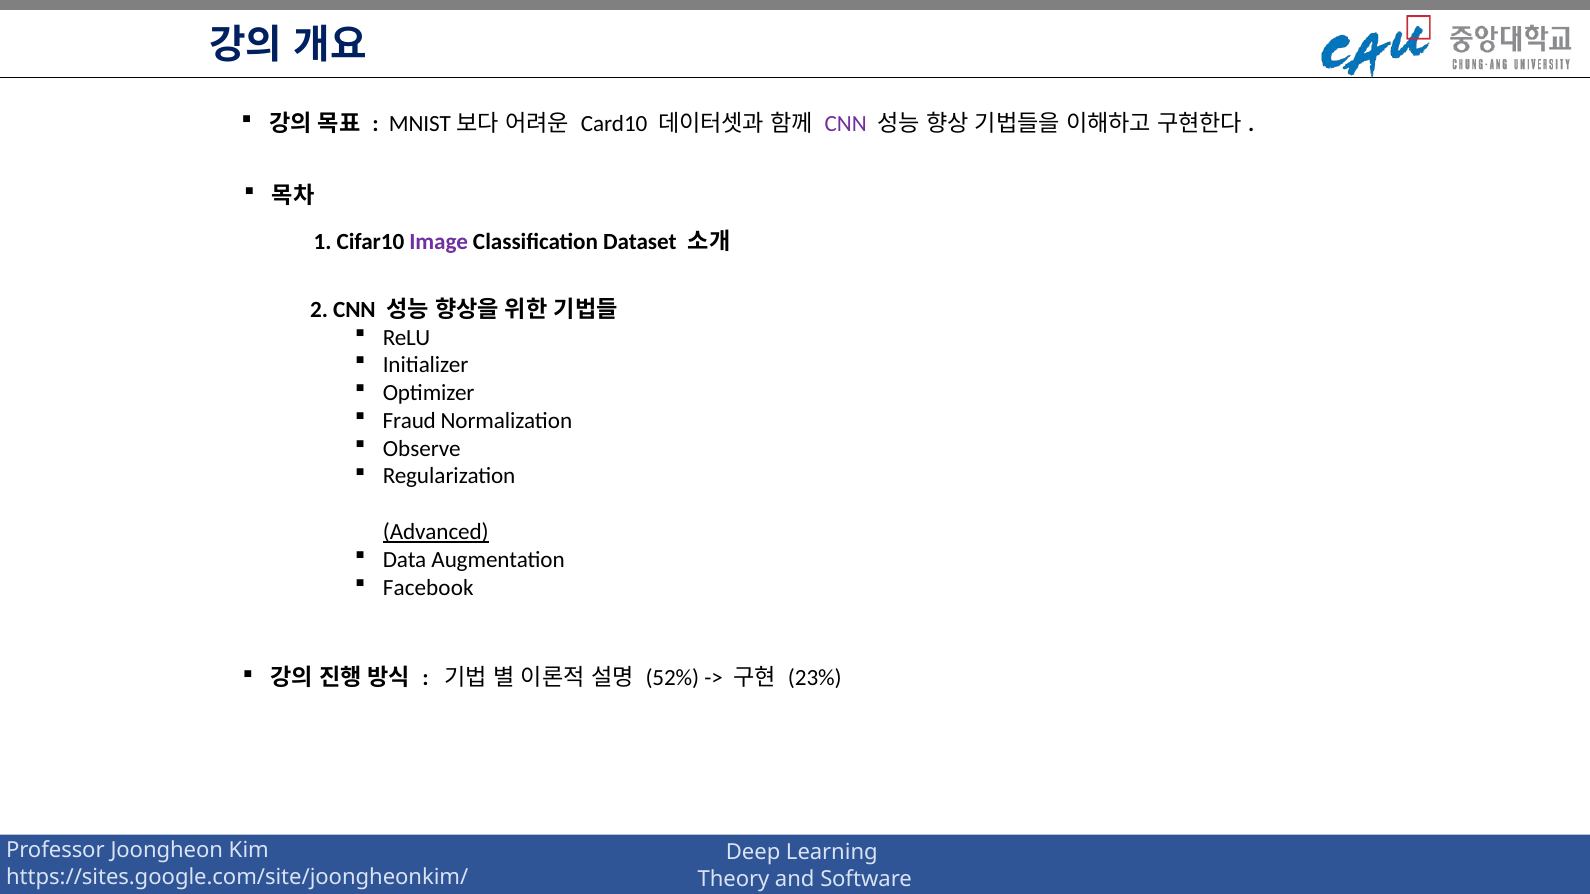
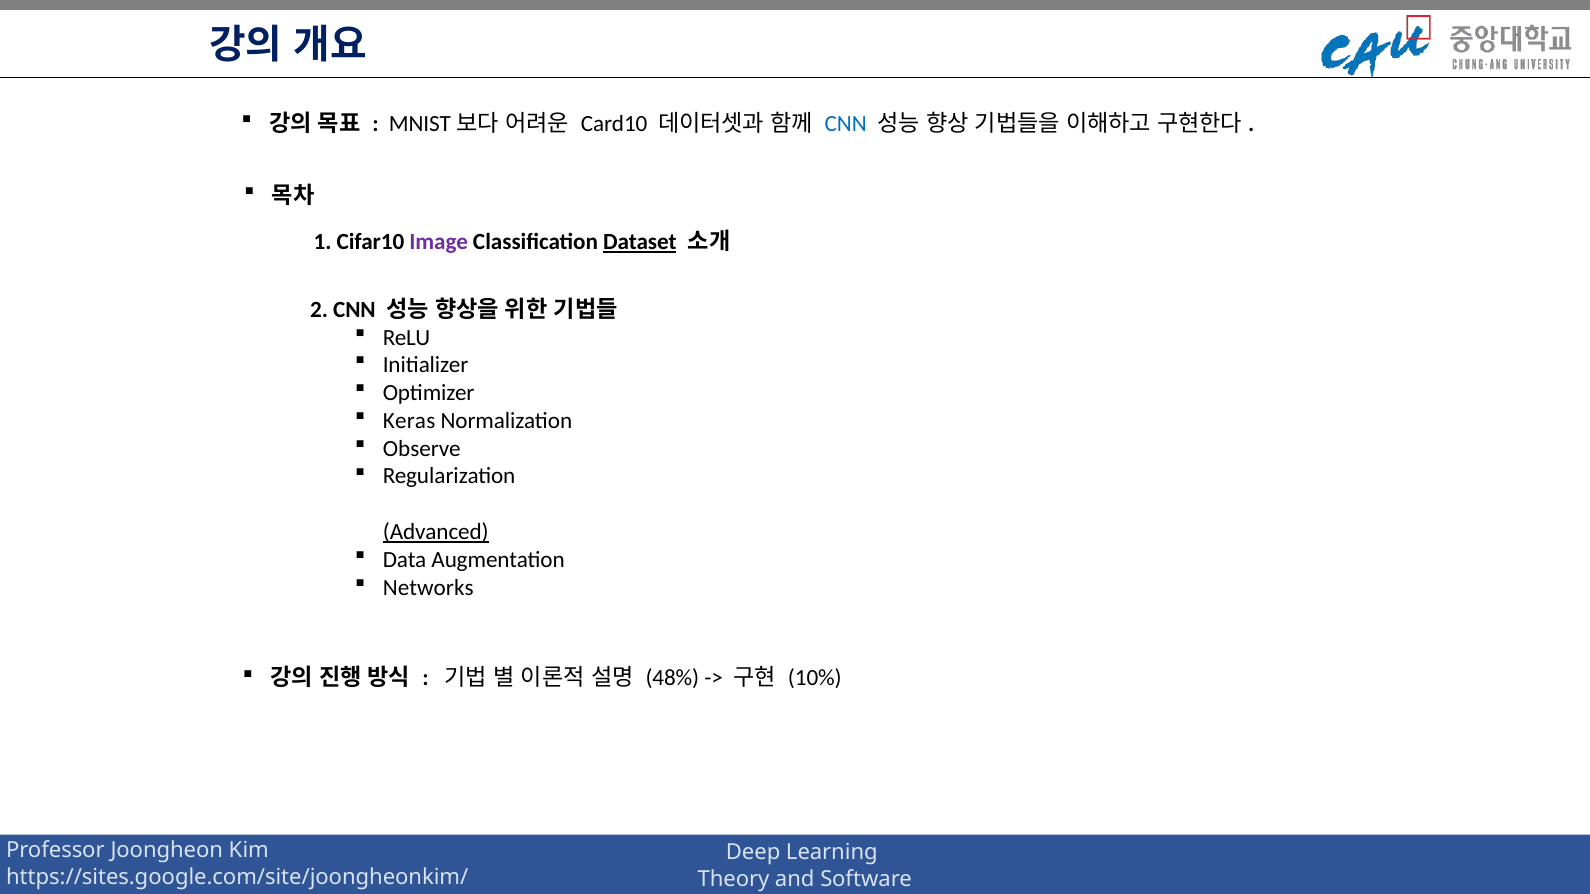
CNN at (846, 124) colour: purple -> blue
Dataset underline: none -> present
Fraud: Fraud -> Keras
Facebook: Facebook -> Networks
52%: 52% -> 48%
23%: 23% -> 10%
